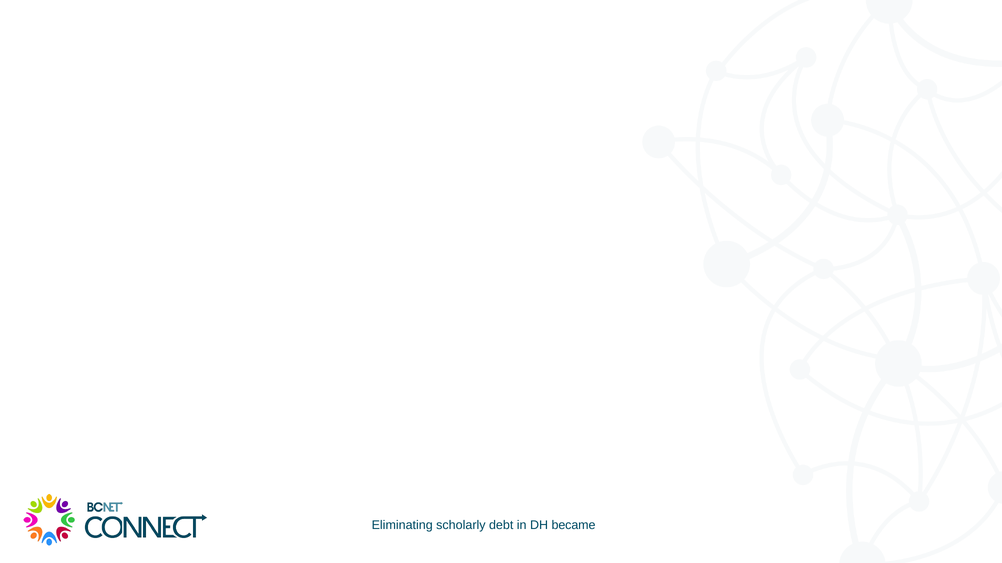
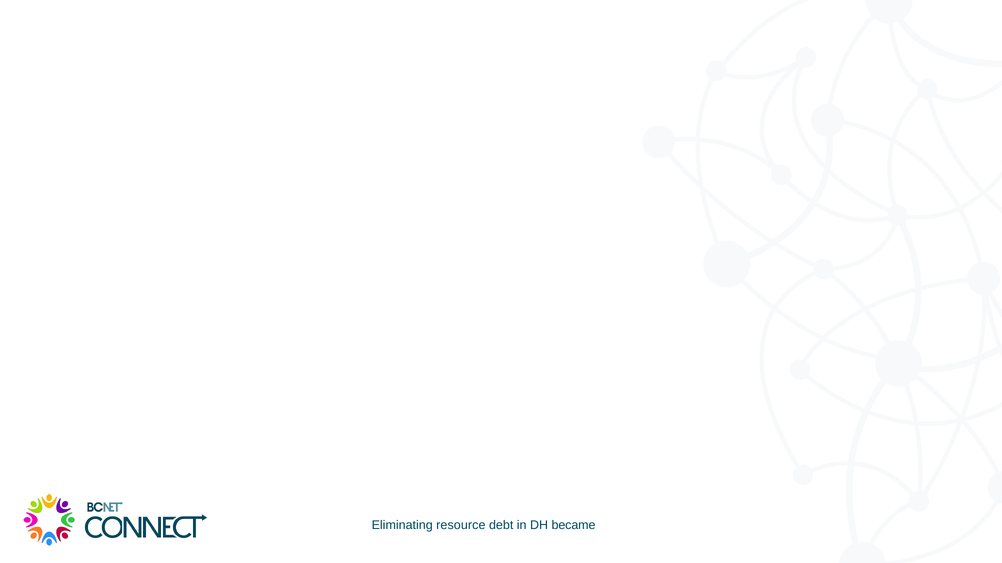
scholarly: scholarly -> resource
